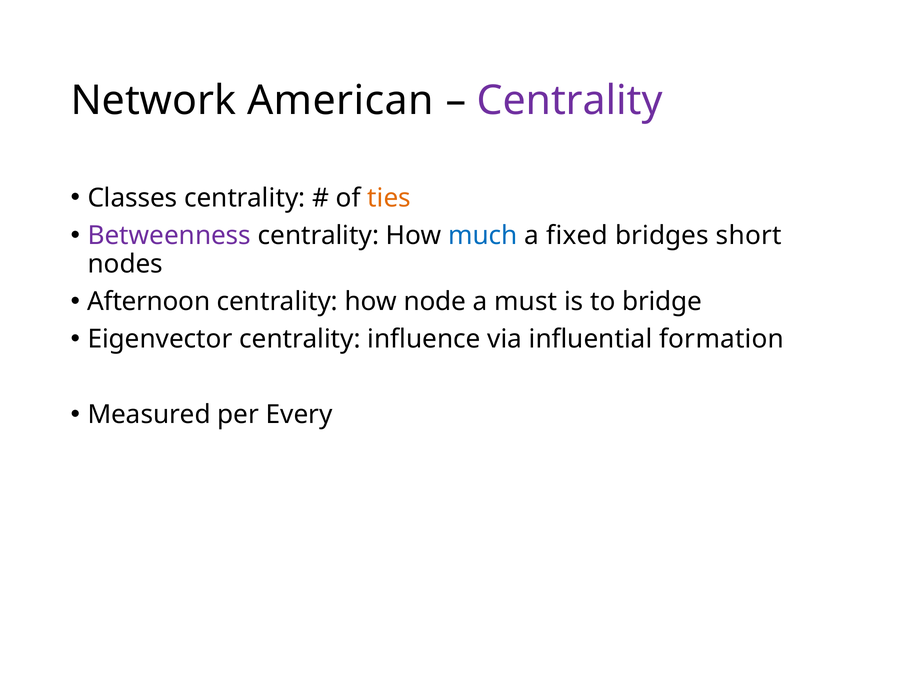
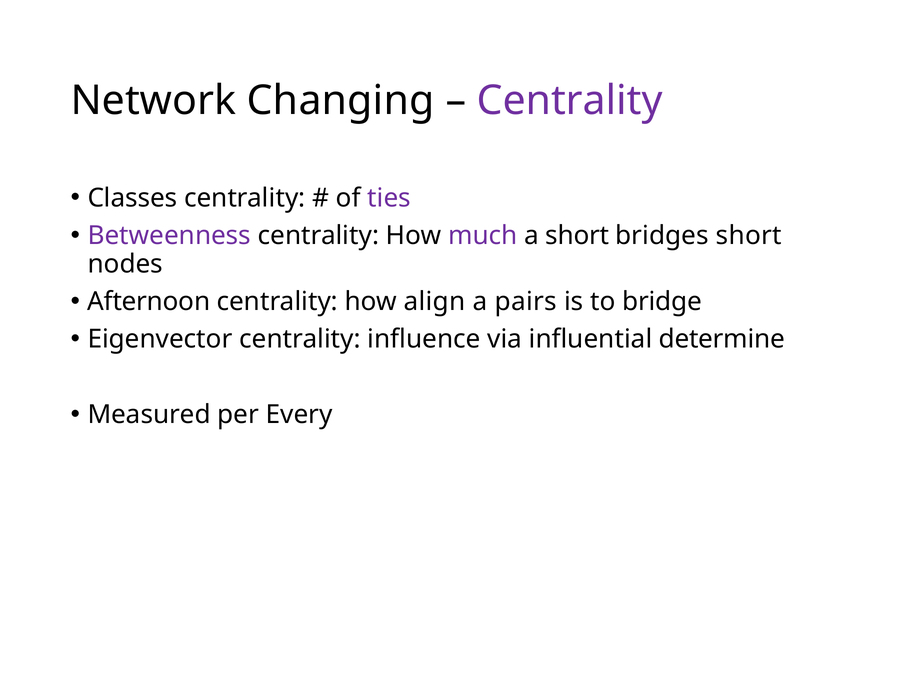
American: American -> Changing
ties colour: orange -> purple
much colour: blue -> purple
a fixed: fixed -> short
node: node -> align
must: must -> pairs
formation: formation -> determine
